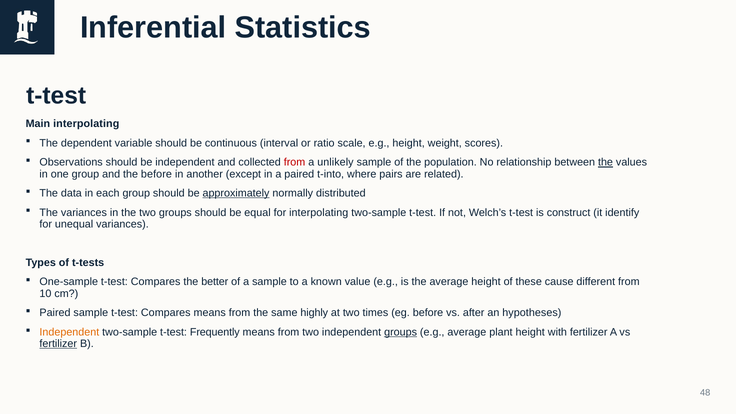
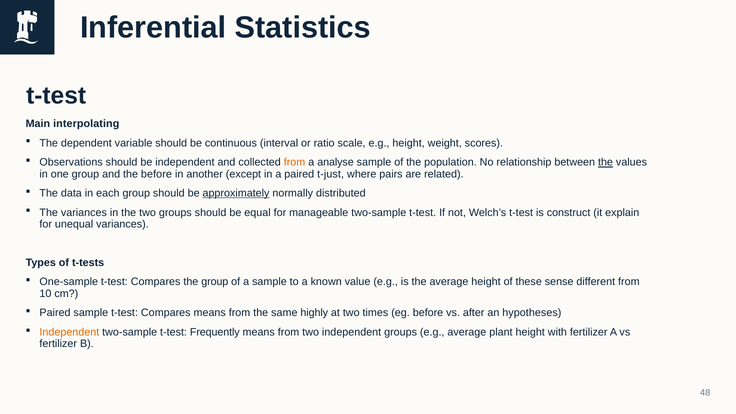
from at (295, 162) colour: red -> orange
unlikely: unlikely -> analyse
t-into: t-into -> t-just
for interpolating: interpolating -> manageable
identify: identify -> explain
the better: better -> group
cause: cause -> sense
groups at (401, 332) underline: present -> none
fertilizer at (58, 344) underline: present -> none
